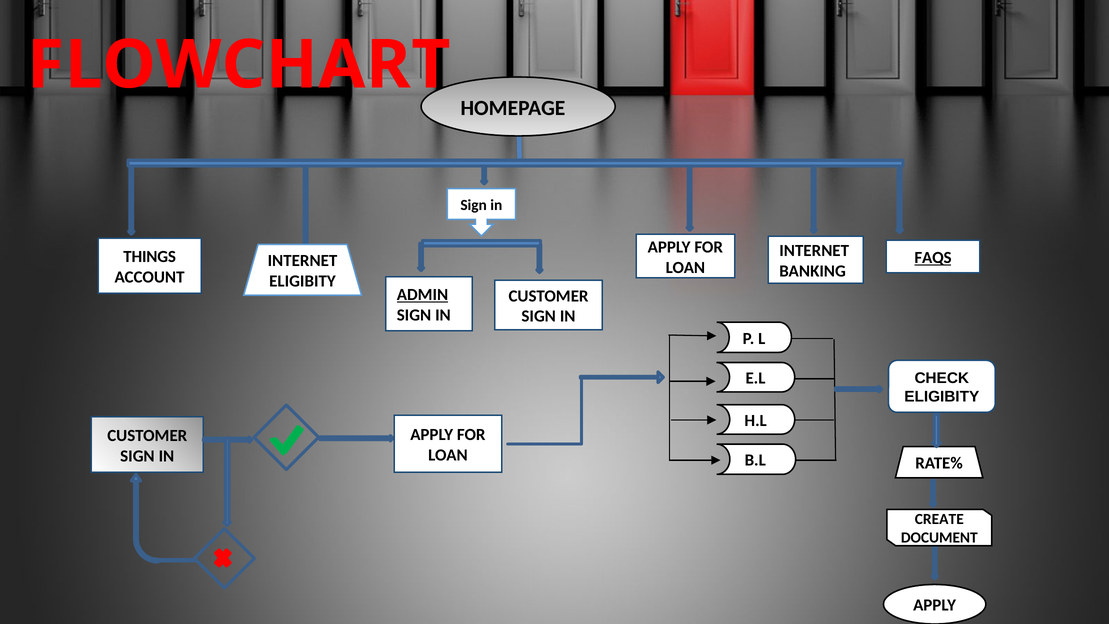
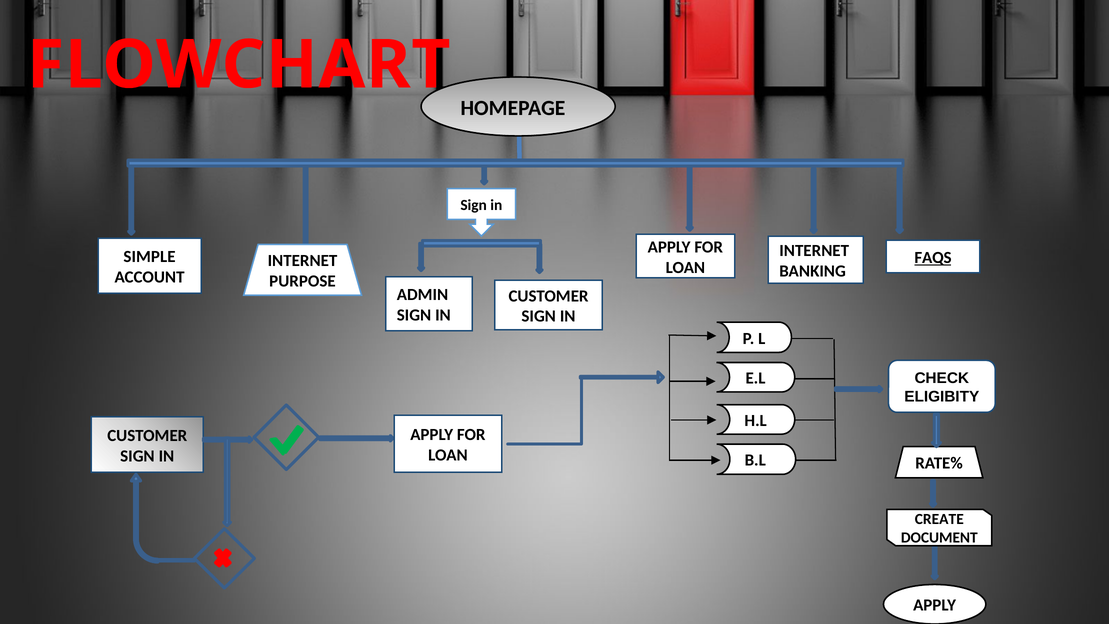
THINGS: THINGS -> SIMPLE
ELIGIBITY at (302, 281): ELIGIBITY -> PURPOSE
ADMIN underline: present -> none
